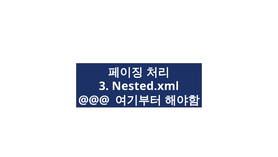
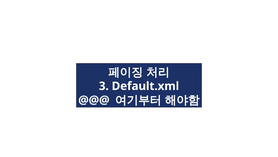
Nested.xml: Nested.xml -> Default.xml
